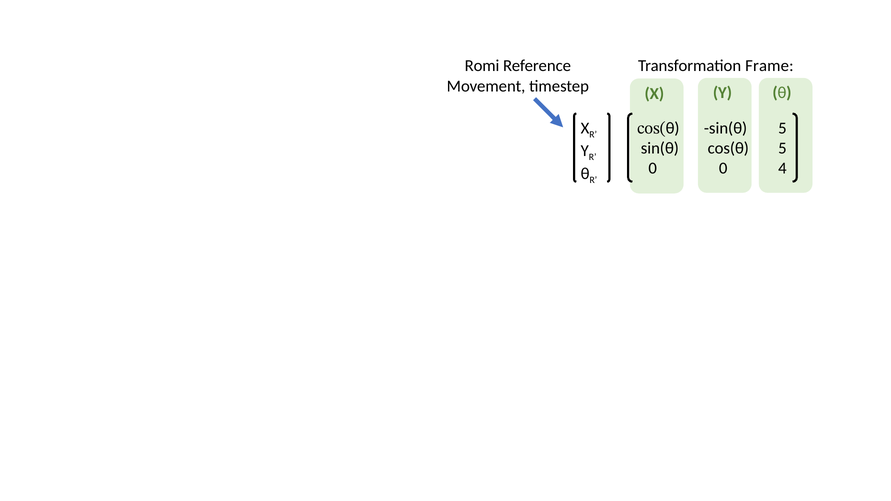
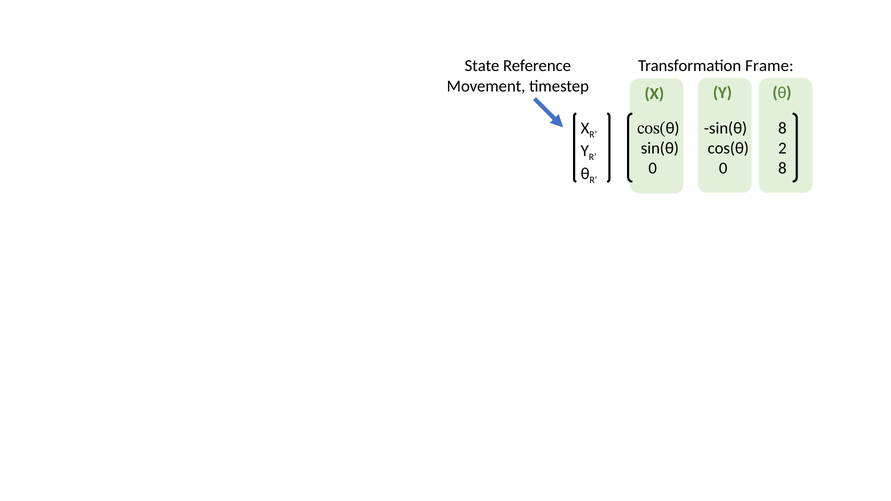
Romi: Romi -> State
sin(θ 5: 5 -> 8
cos(θ 5: 5 -> 2
0 4: 4 -> 8
